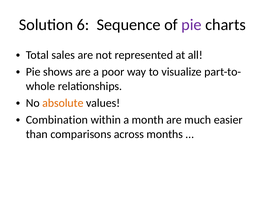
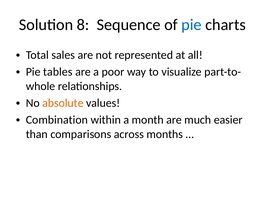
6: 6 -> 8
pie at (191, 25) colour: purple -> blue
shows: shows -> tables
